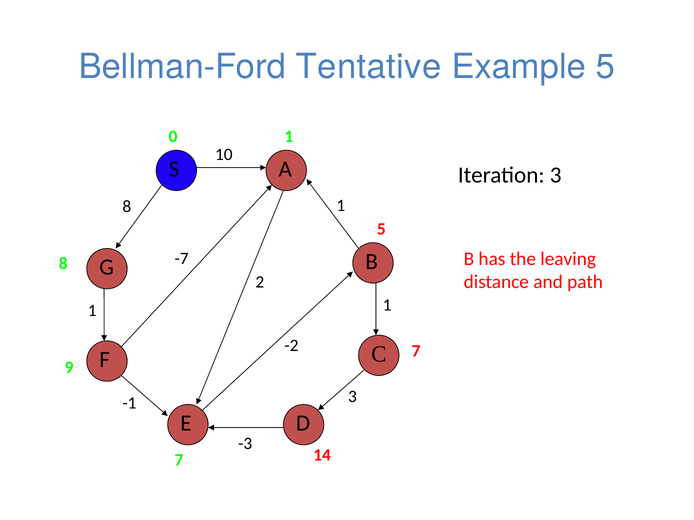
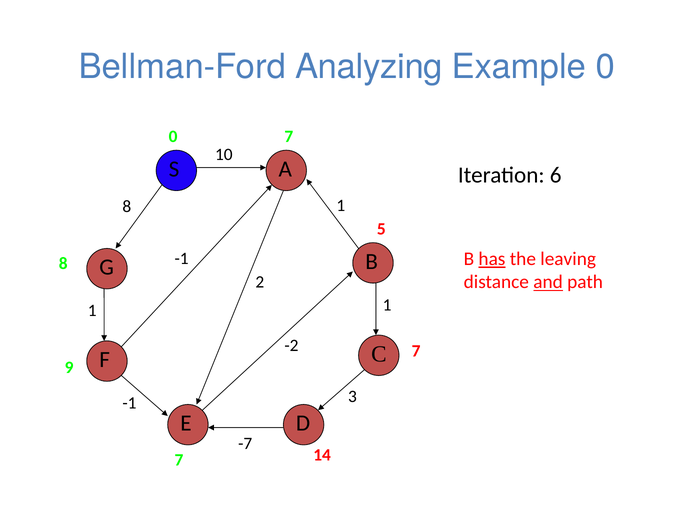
Tentative: Tentative -> Analyzing
Example 5: 5 -> 0
0 1: 1 -> 7
Iteration 3: 3 -> 6
has underline: none -> present
-7 at (182, 259): -7 -> -1
and underline: none -> present
-3: -3 -> -7
